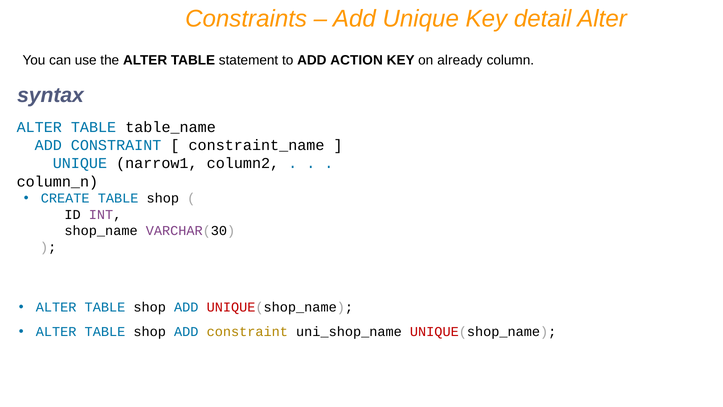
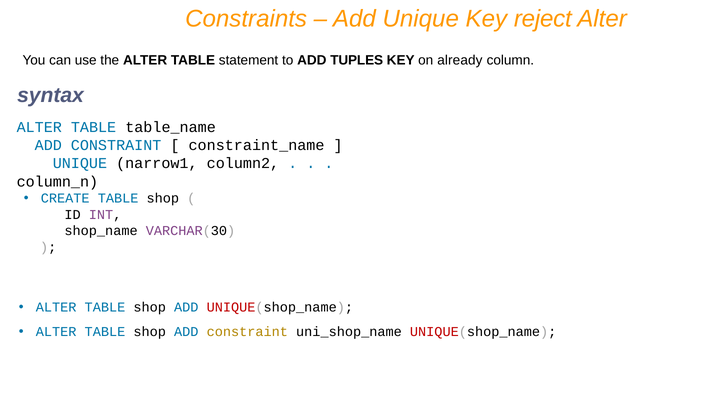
detail: detail -> reject
ACTION: ACTION -> TUPLES
